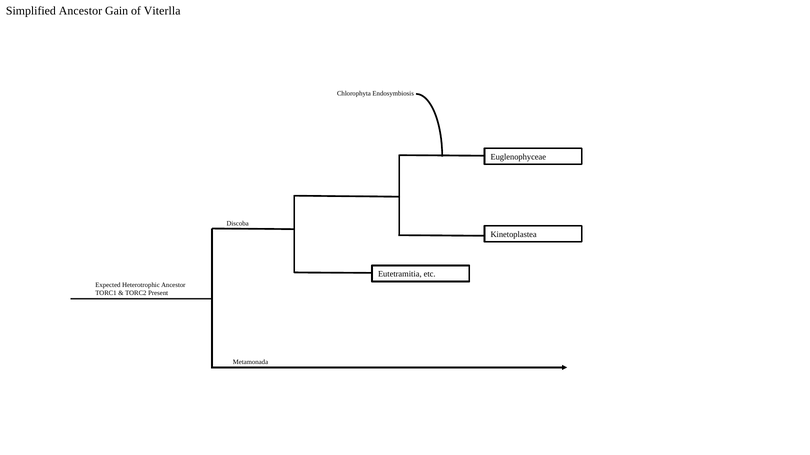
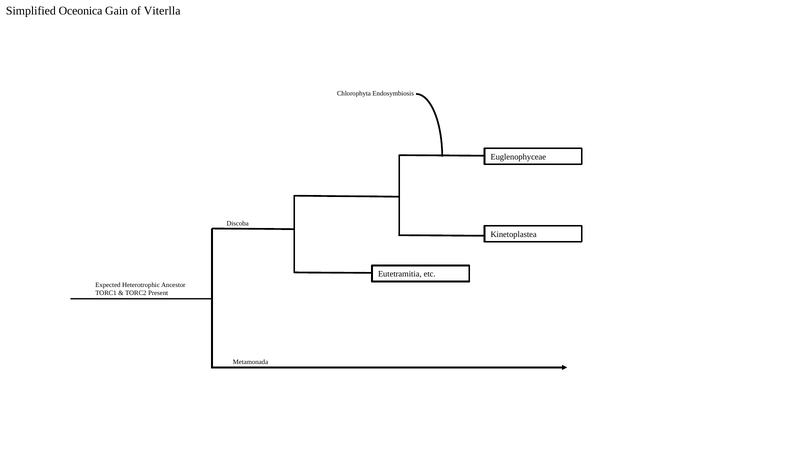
Simplified Ancestor: Ancestor -> Oceonica
